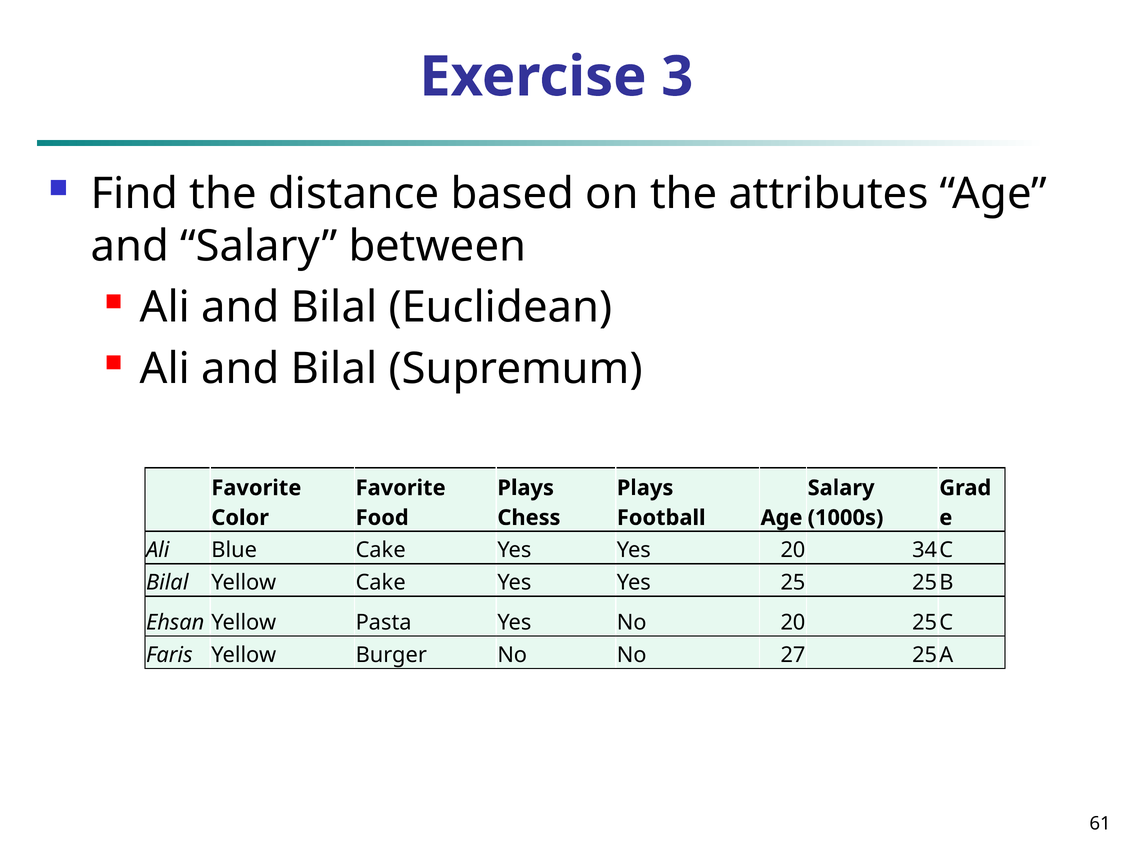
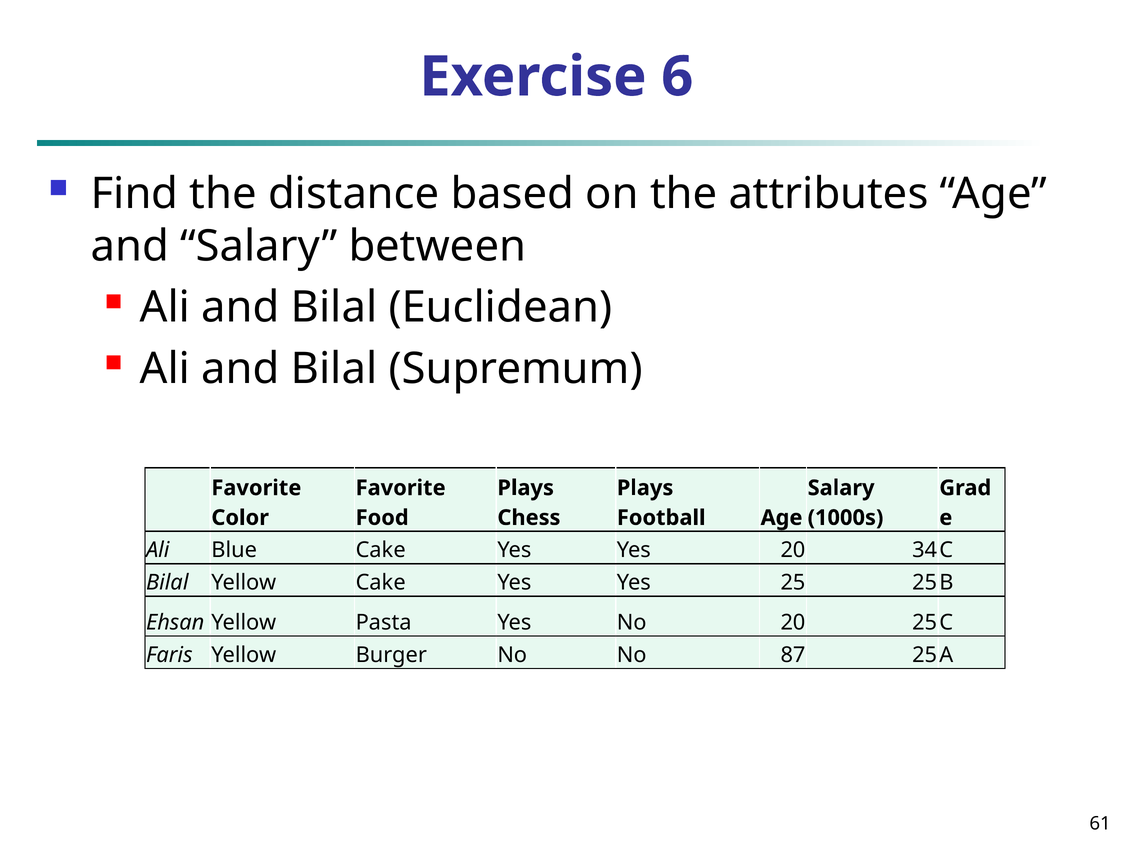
3: 3 -> 6
27: 27 -> 87
